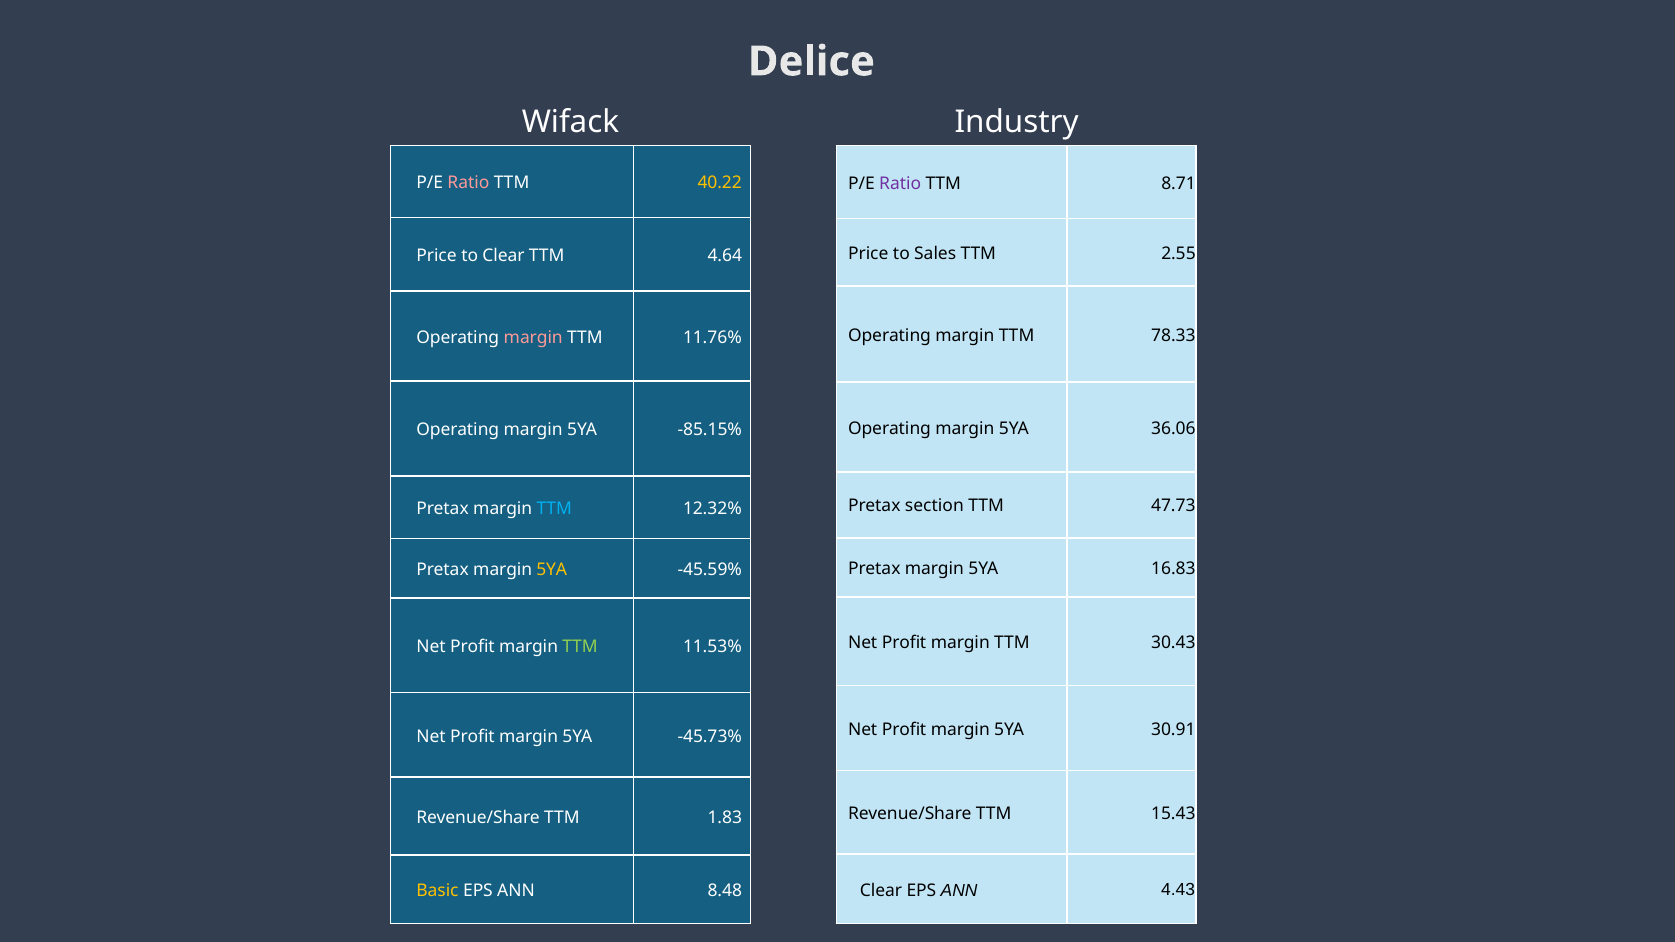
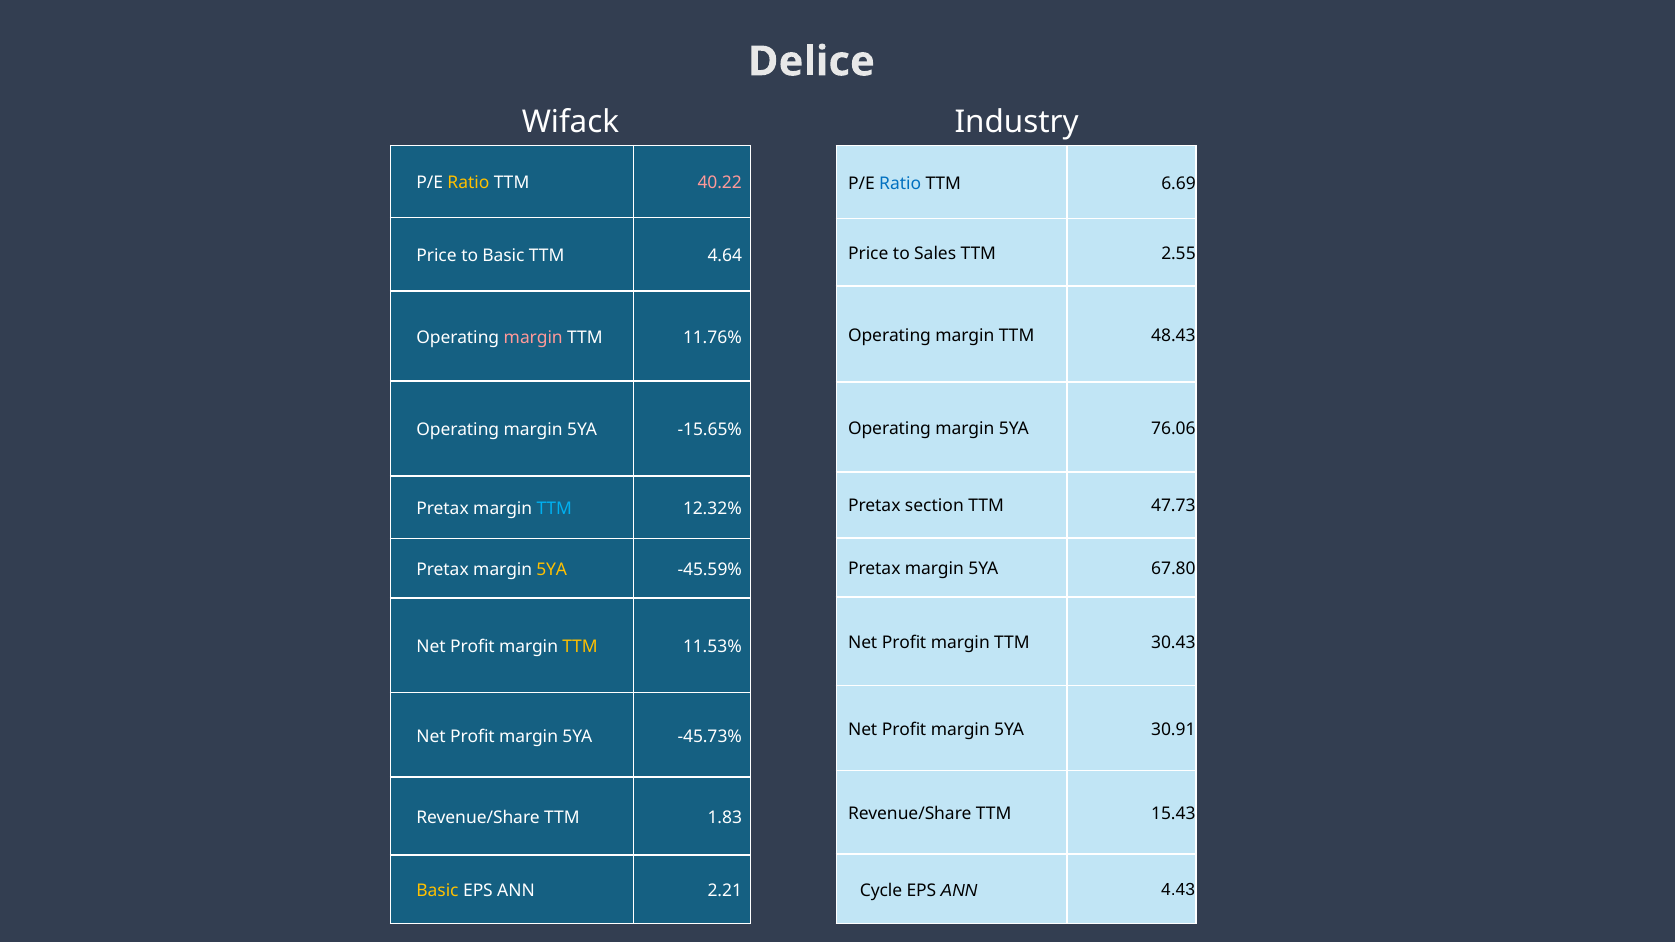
Ratio at (468, 183) colour: pink -> yellow
40.22 colour: yellow -> pink
Ratio at (900, 184) colour: purple -> blue
8.71: 8.71 -> 6.69
to Clear: Clear -> Basic
78.33: 78.33 -> 48.43
36.06: 36.06 -> 76.06
-85.15%: -85.15% -> -15.65%
16.83: 16.83 -> 67.80
TTM at (580, 647) colour: light green -> yellow
Clear at (881, 890): Clear -> Cycle
8.48: 8.48 -> 2.21
